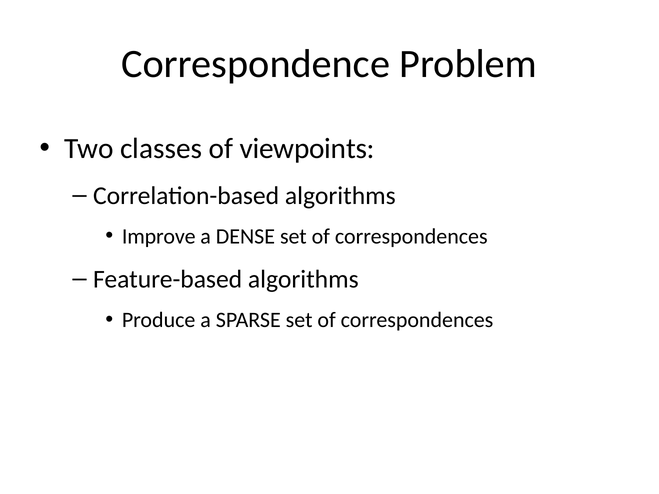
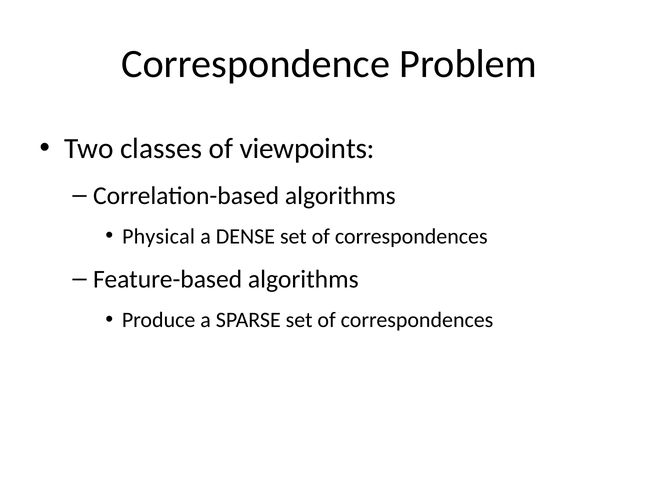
Improve: Improve -> Physical
